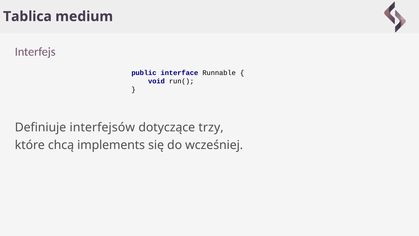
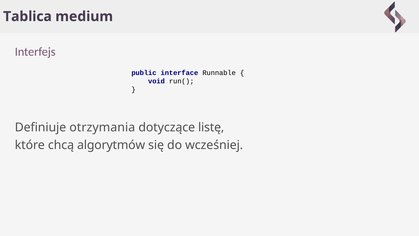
interfejsów: interfejsów -> otrzymania
trzy: trzy -> listę
implements: implements -> algorytmów
